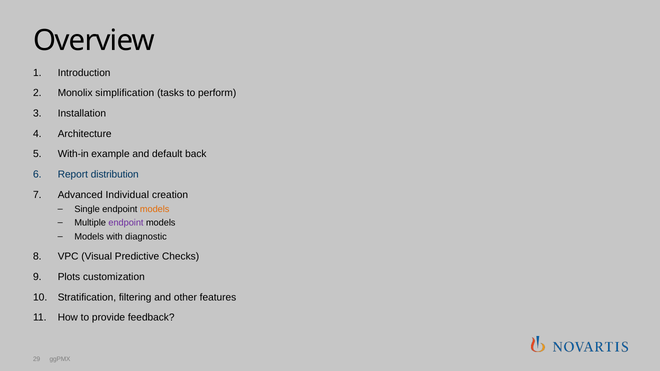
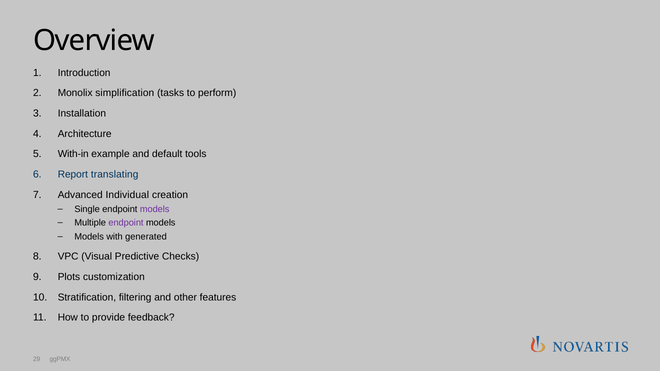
back: back -> tools
distribution: distribution -> translating
models at (155, 209) colour: orange -> purple
diagnostic: diagnostic -> generated
